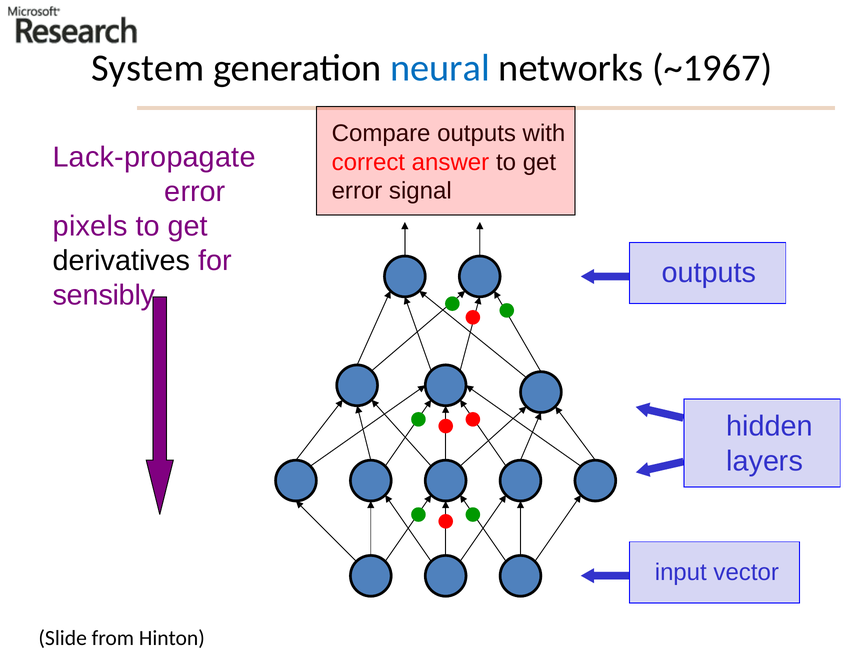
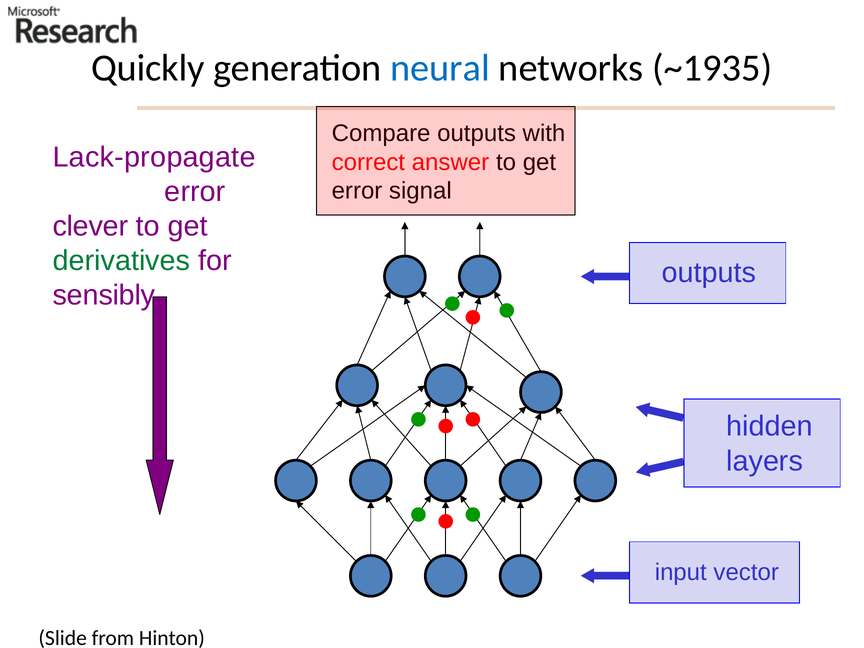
System: System -> Quickly
~1967: ~1967 -> ~1935
pixels: pixels -> clever
derivatives colour: black -> green
